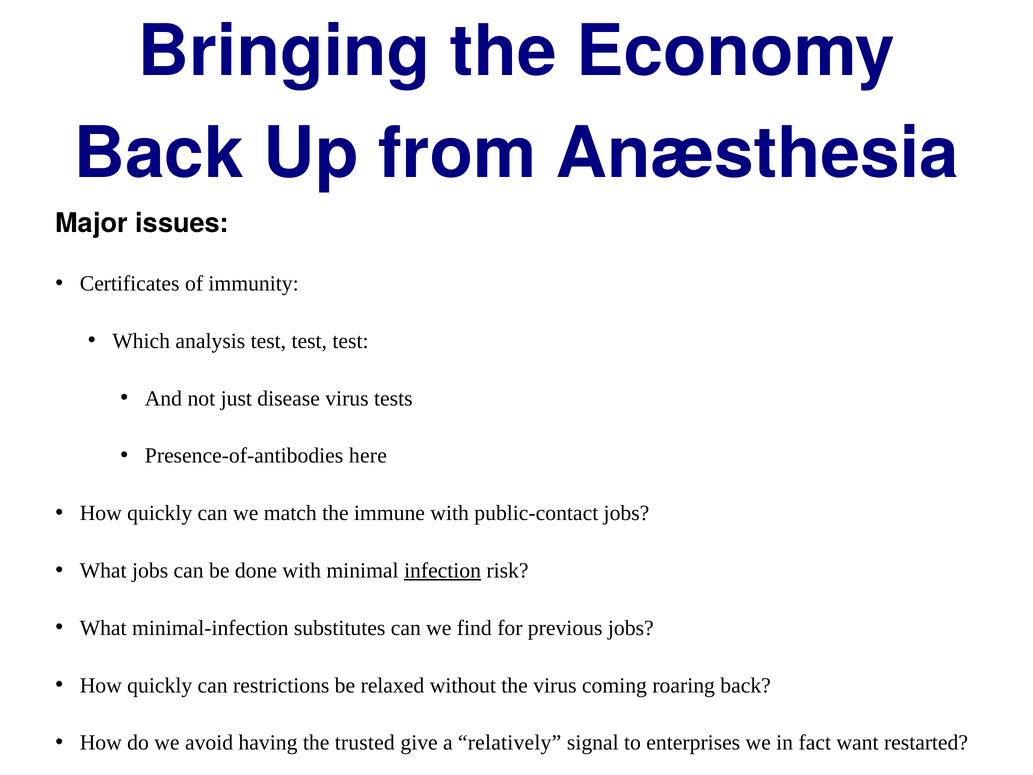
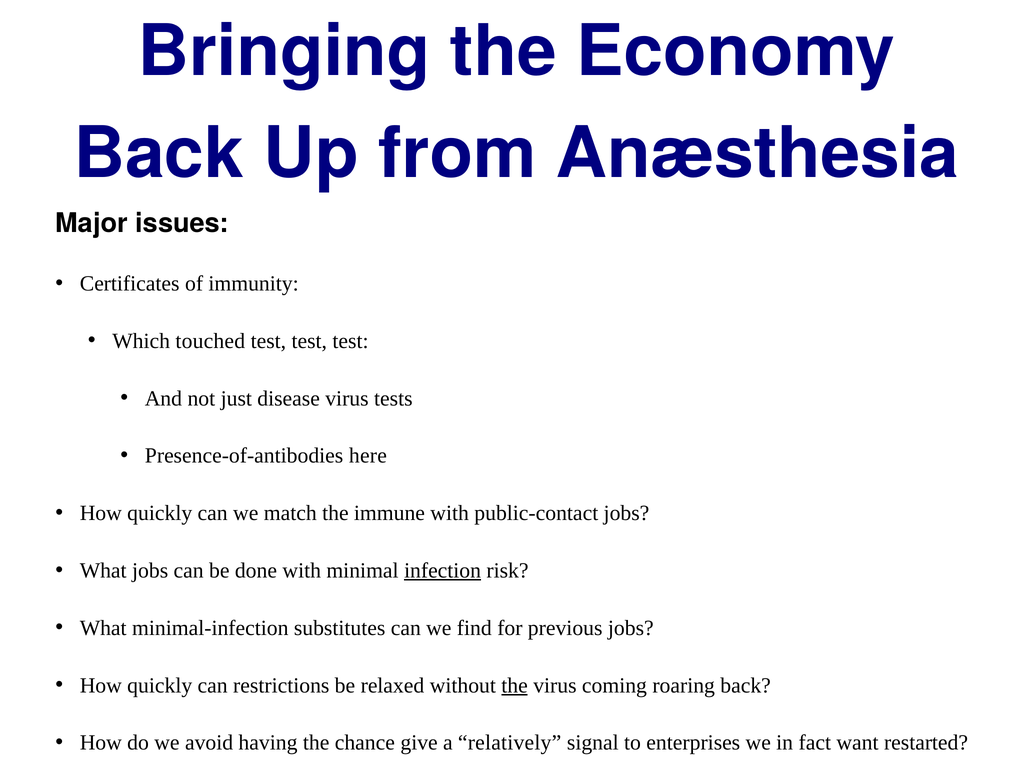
analysis: analysis -> touched
the at (515, 685) underline: none -> present
trusted: trusted -> chance
